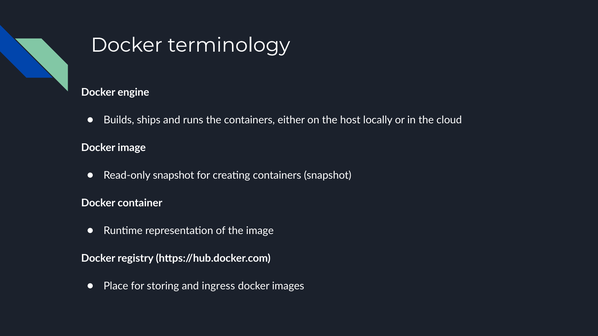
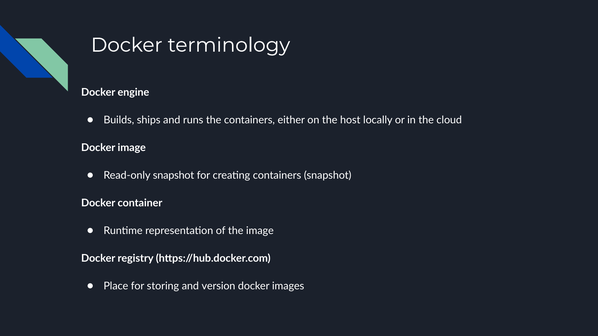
ingress: ingress -> version
